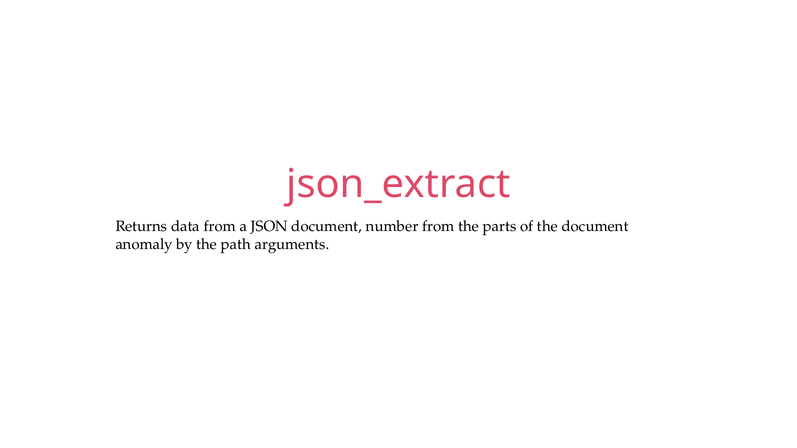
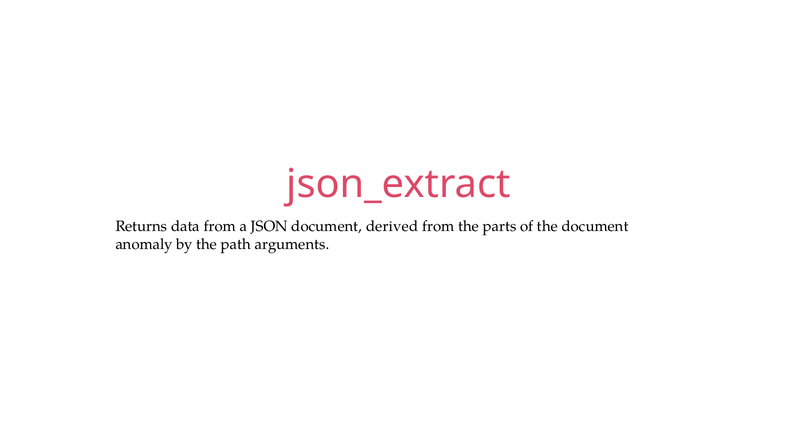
number: number -> derived
